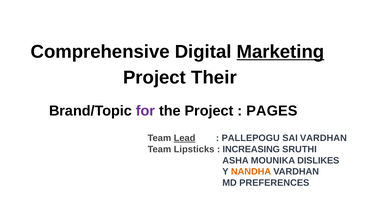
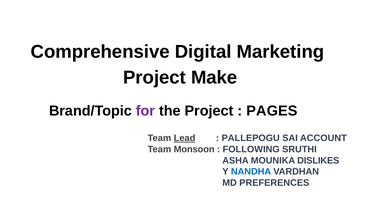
Marketing underline: present -> none
Their: Their -> Make
SAI VARDHAN: VARDHAN -> ACCOUNT
Lipsticks: Lipsticks -> Monsoon
INCREASING: INCREASING -> FOLLOWING
NANDHA colour: orange -> blue
